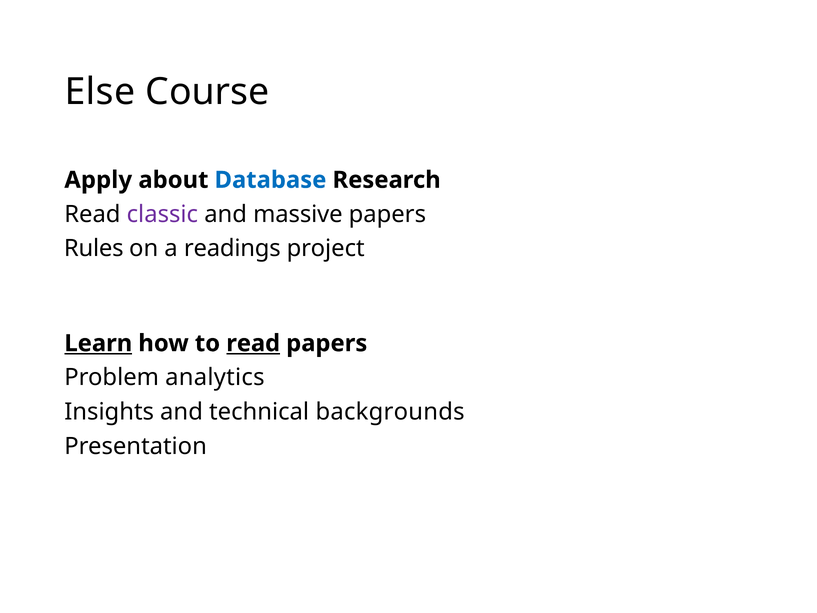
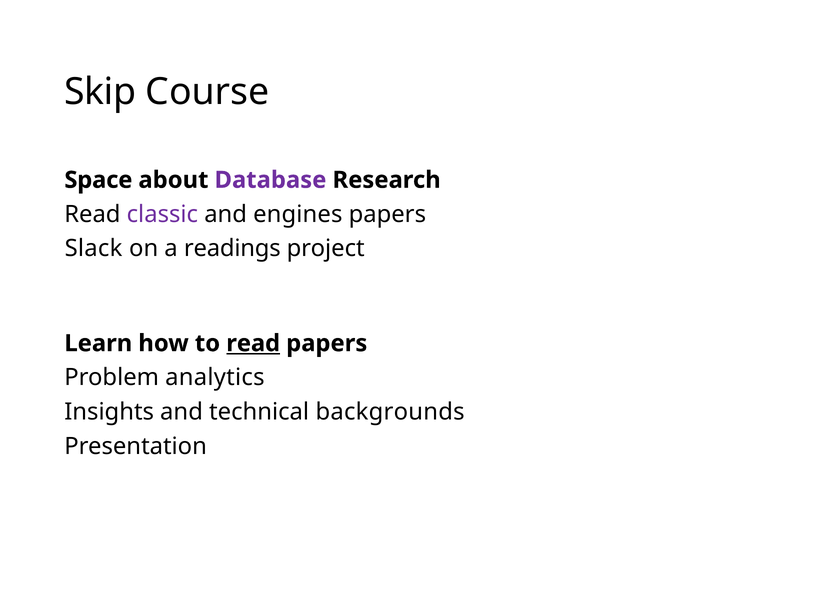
Else: Else -> Skip
Apply: Apply -> Space
Database colour: blue -> purple
massive: massive -> engines
Rules: Rules -> Slack
Learn underline: present -> none
